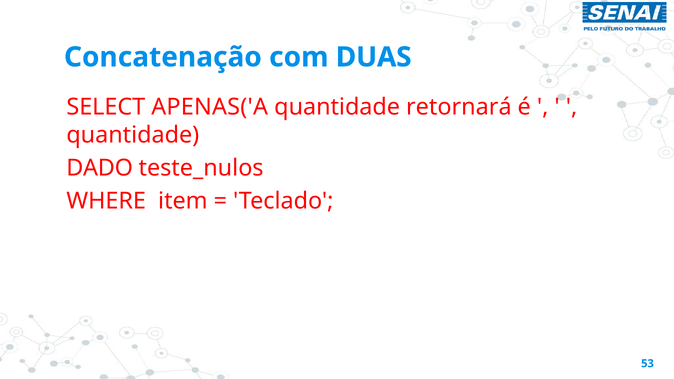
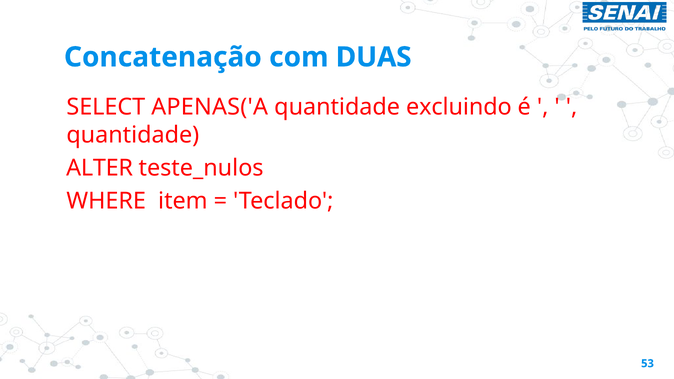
retornará: retornará -> excluindo
DADO: DADO -> ALTER
